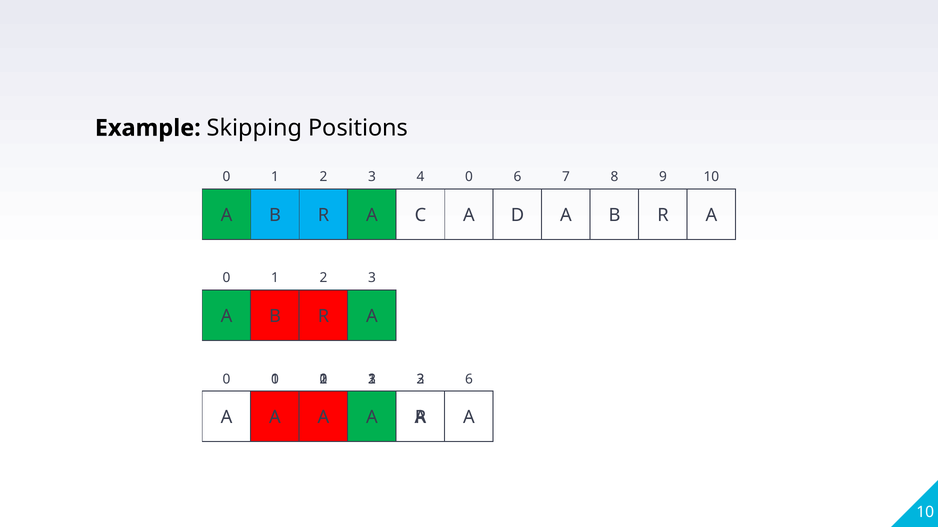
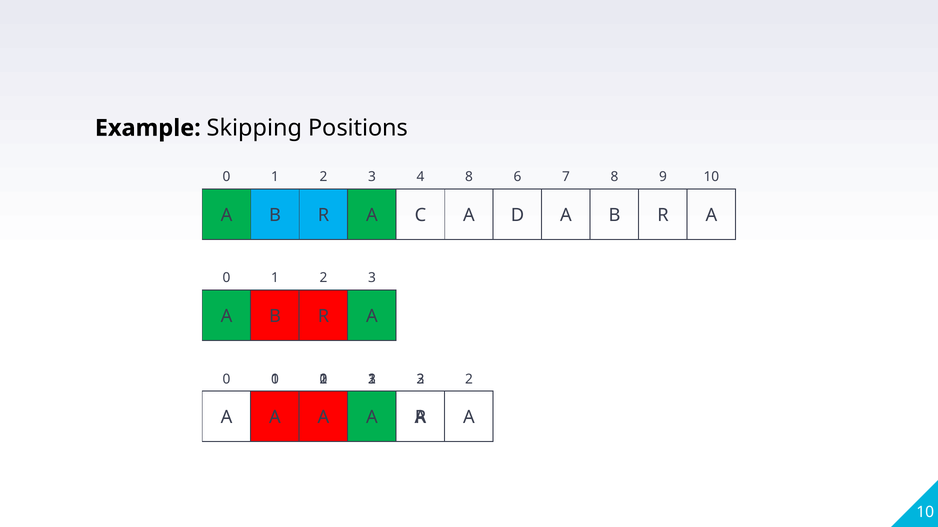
4 0: 0 -> 8
6 at (469, 379): 6 -> 2
